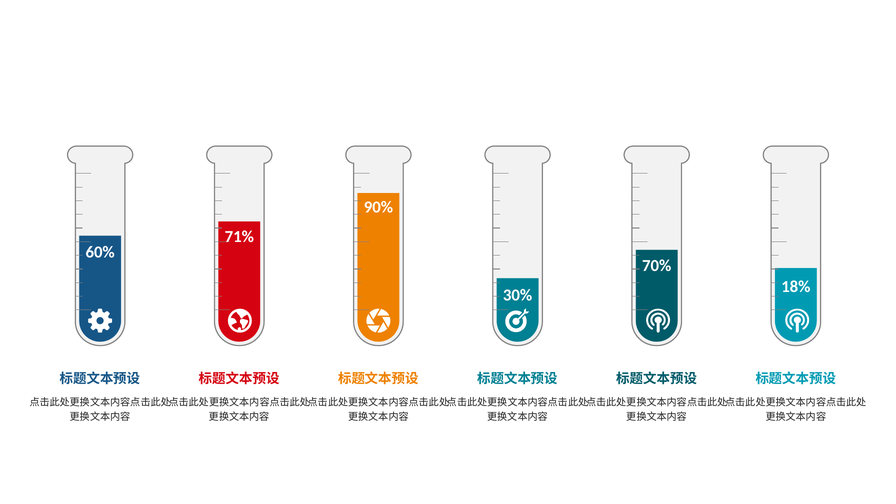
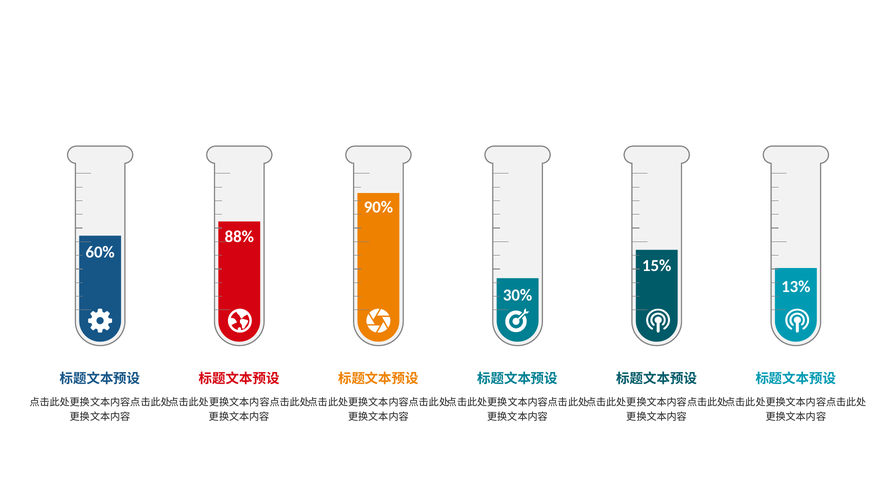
71%: 71% -> 88%
70%: 70% -> 15%
18%: 18% -> 13%
